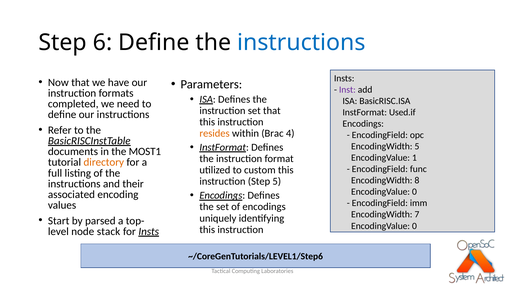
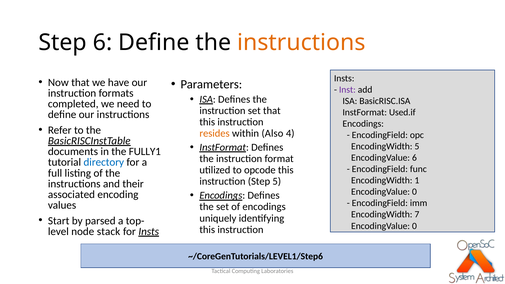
instructions at (301, 42) colour: blue -> orange
Brac: Brac -> Also
MOST1: MOST1 -> FULLY1
EncodingValue 1: 1 -> 6
directory colour: orange -> blue
custom: custom -> opcode
8: 8 -> 1
